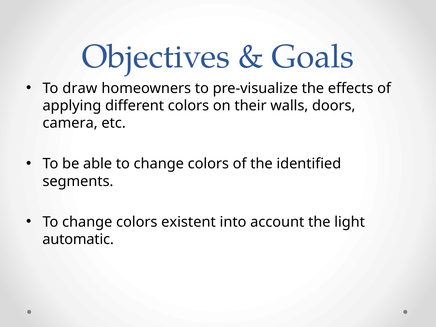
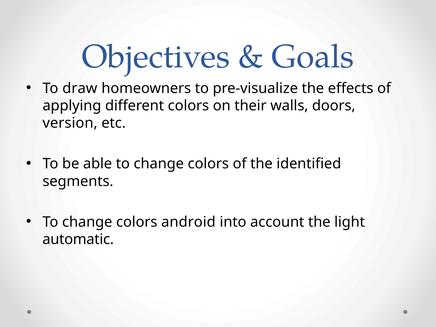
camera: camera -> version
existent: existent -> android
